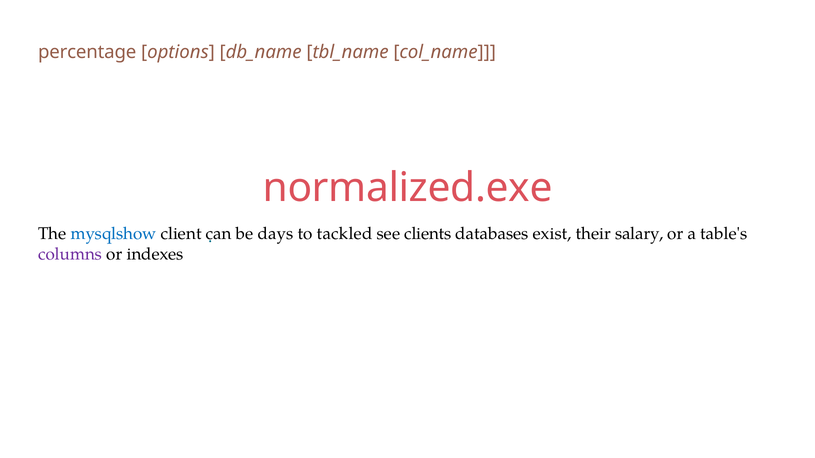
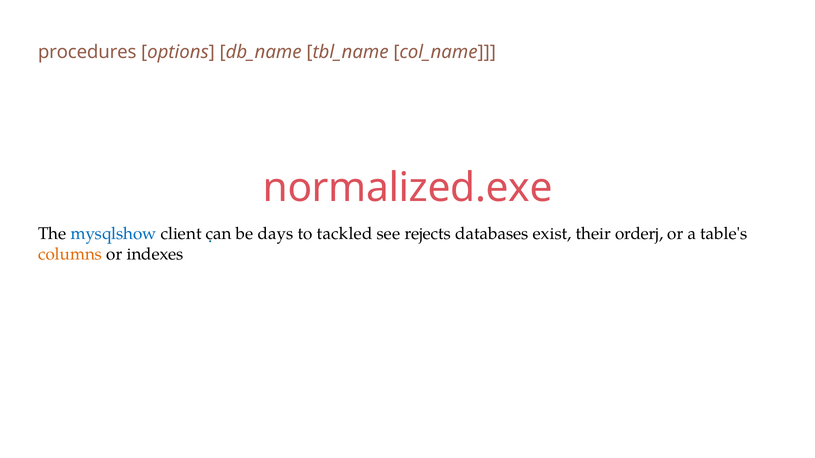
percentage: percentage -> procedures
clients: clients -> rejects
salary: salary -> orderj
columns colour: purple -> orange
